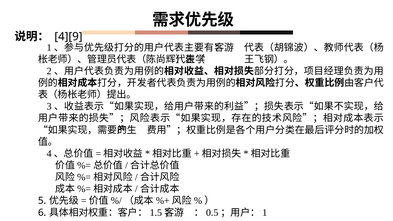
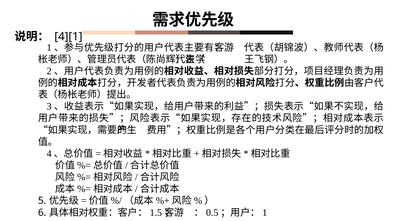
4][9: 4][9 -> 4][1
